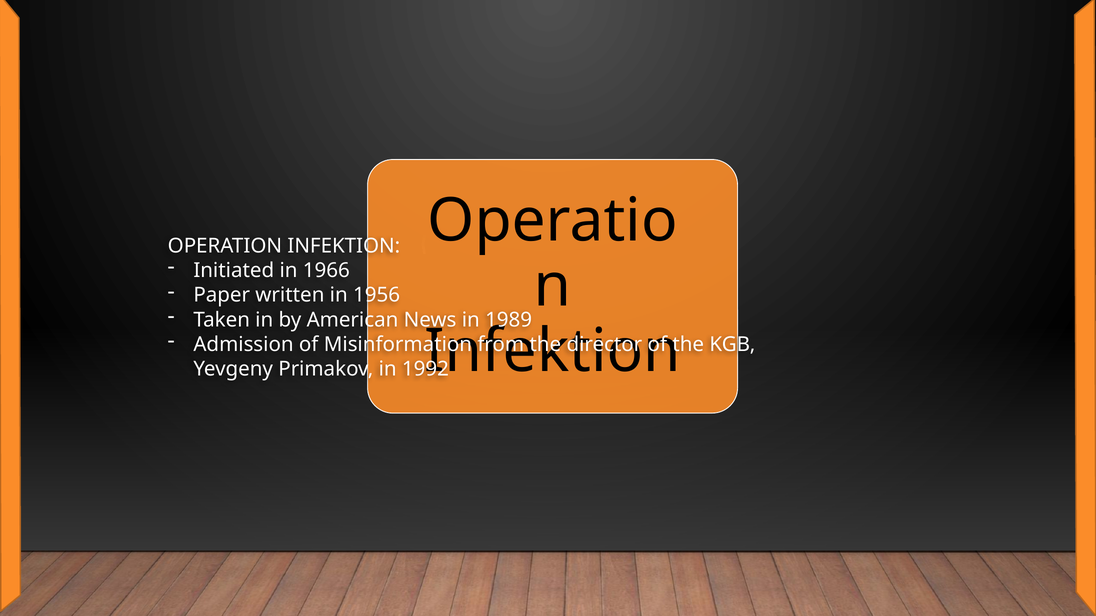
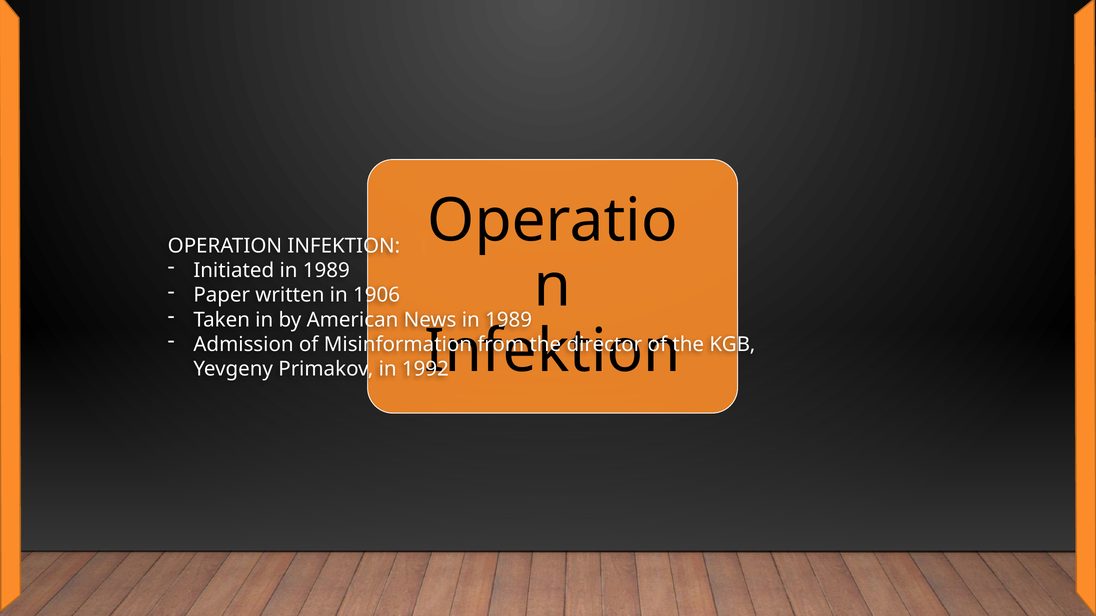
Initiated in 1966: 1966 -> 1989
1956: 1956 -> 1906
